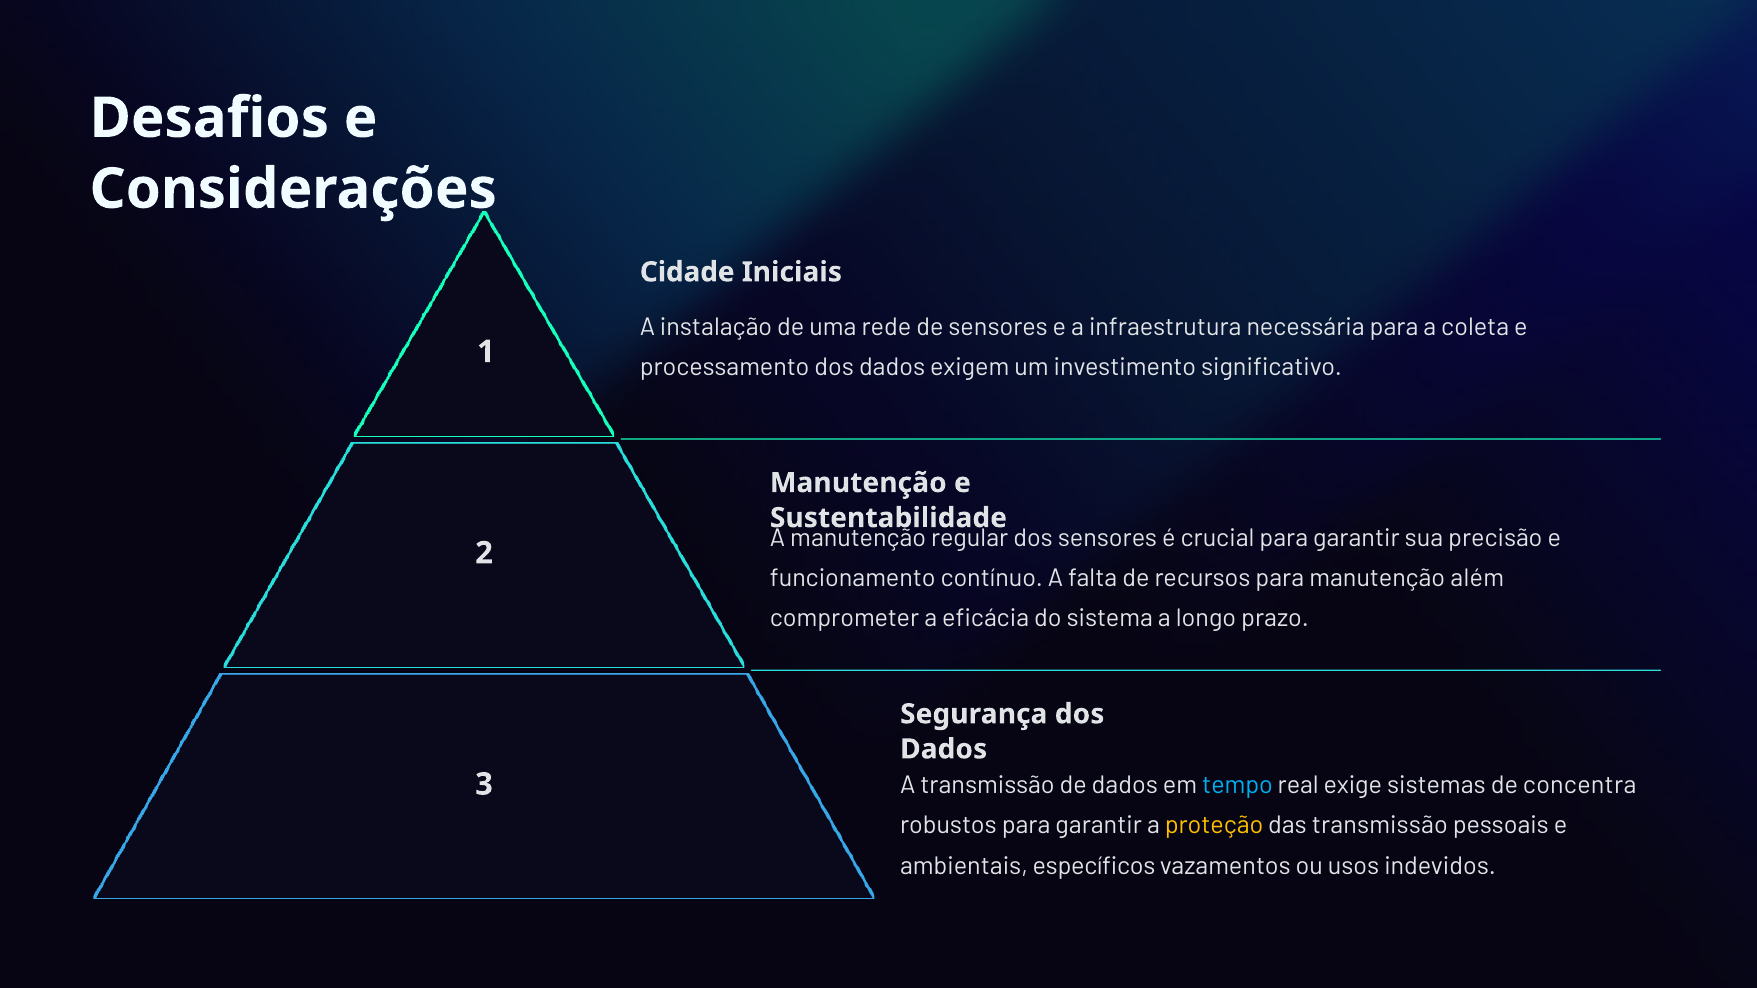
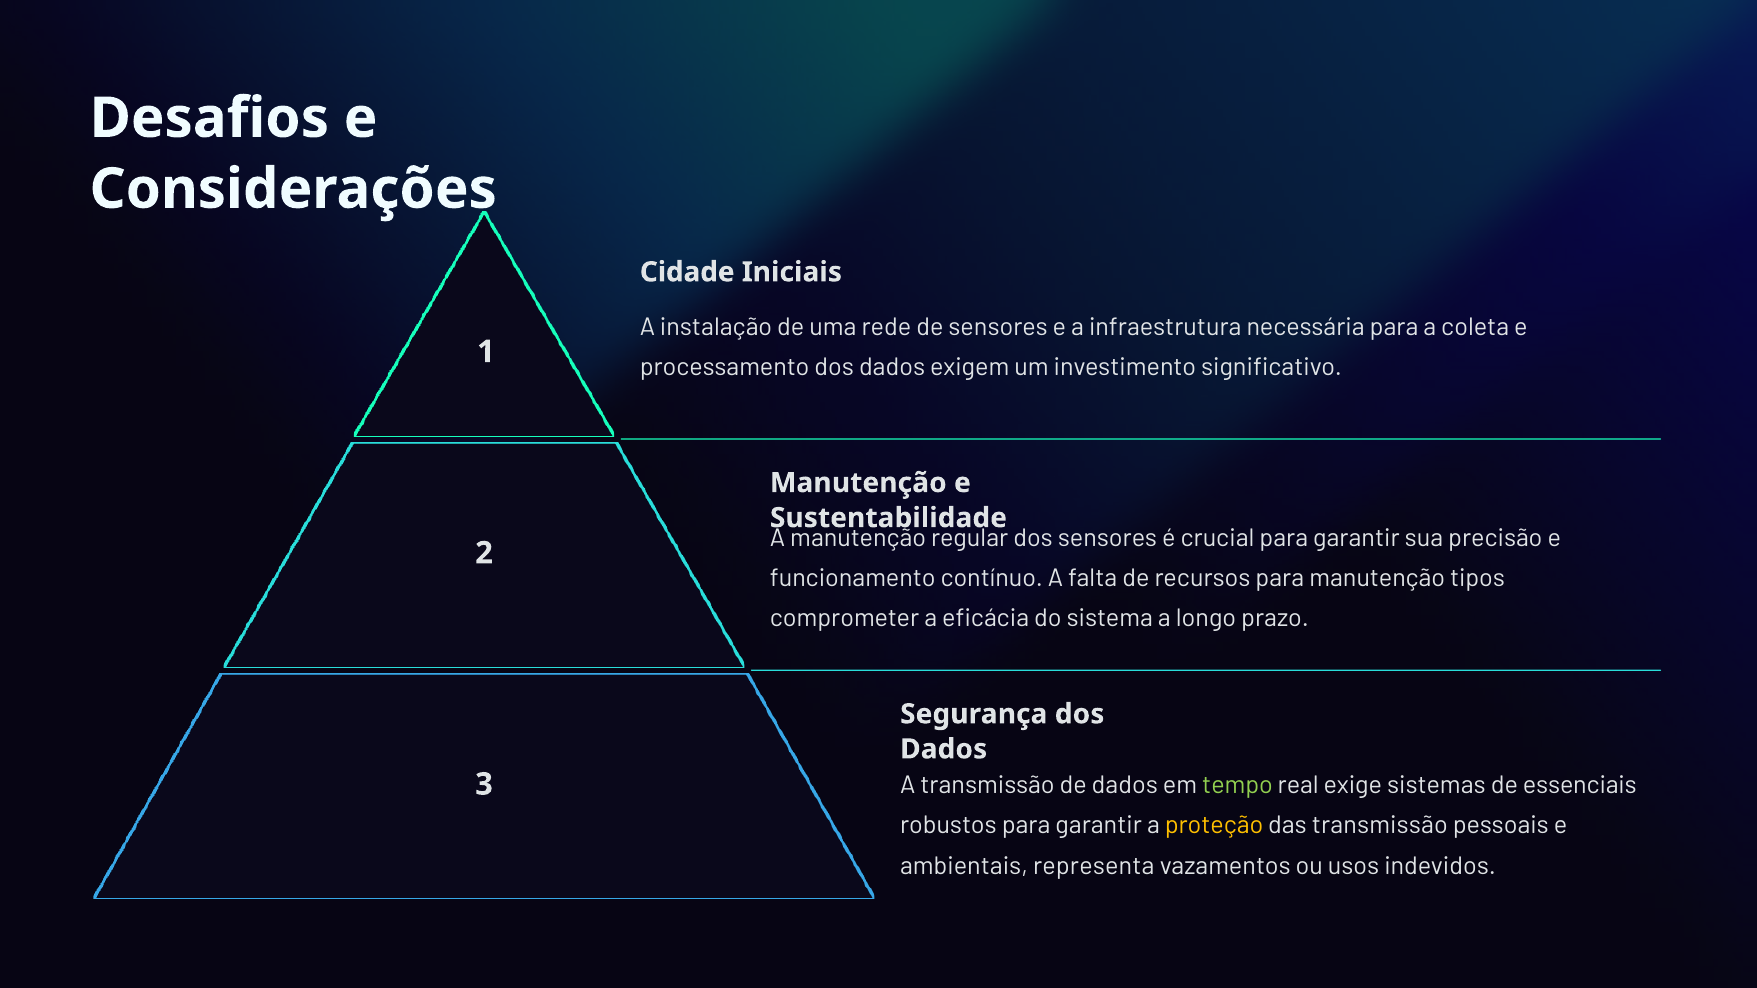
além: além -> tipos
tempo colour: light blue -> light green
concentra: concentra -> essenciais
específicos: específicos -> representa
